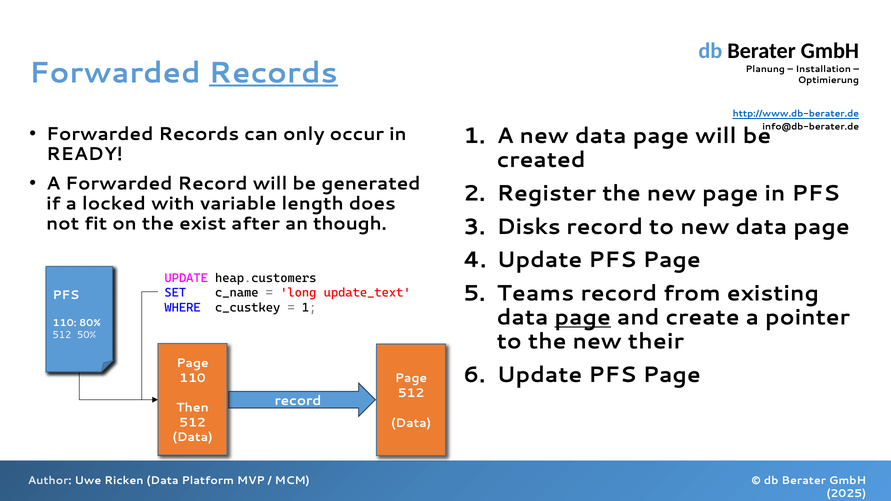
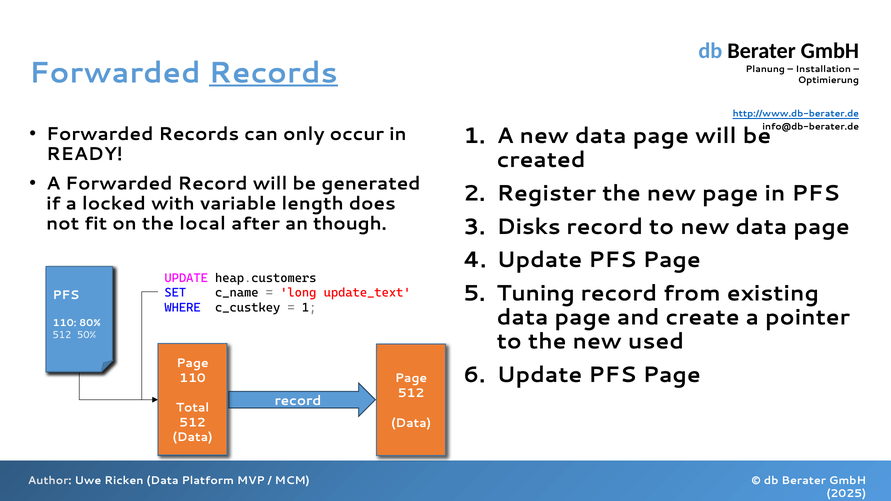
exist: exist -> local
Teams: Teams -> Tuning
page at (583, 318) underline: present -> none
their: their -> used
Then: Then -> Total
